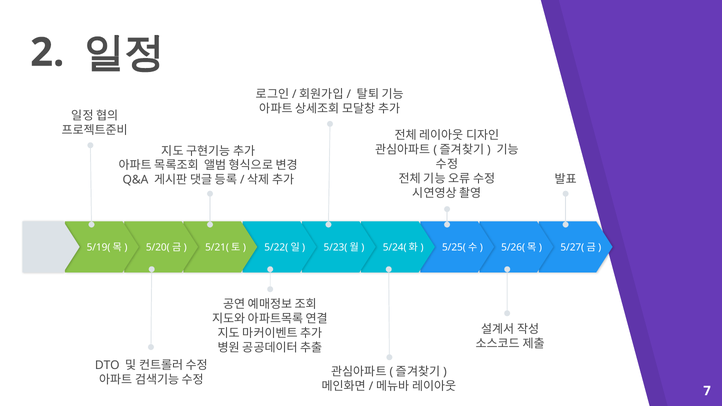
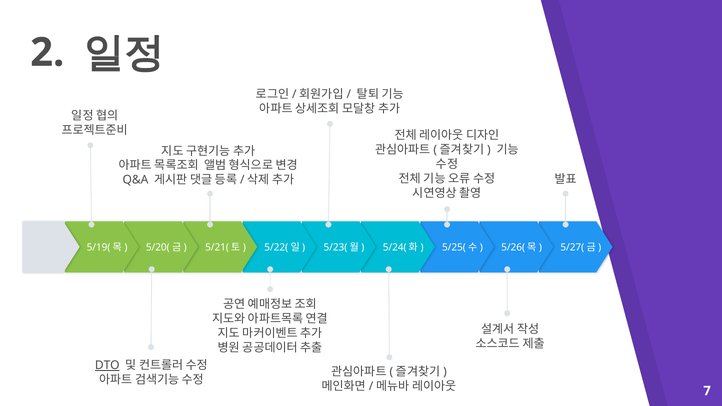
DTO underline: none -> present
